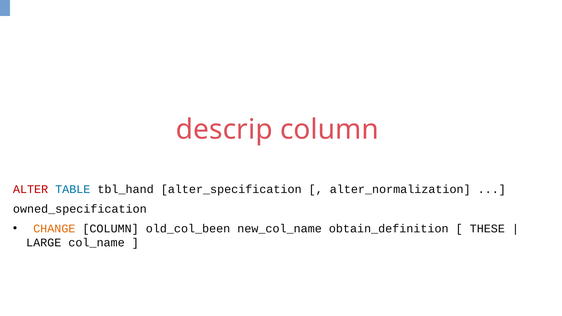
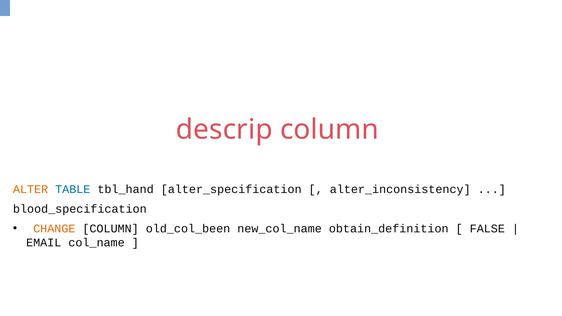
ALTER colour: red -> orange
alter_normalization: alter_normalization -> alter_inconsistency
owned_specification: owned_specification -> blood_specification
THESE: THESE -> FALSE
LARGE: LARGE -> EMAIL
